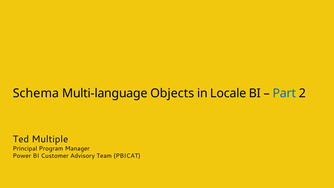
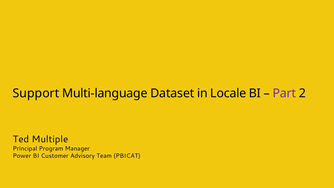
Schema: Schema -> Support
Objects: Objects -> Dataset
Part colour: blue -> purple
